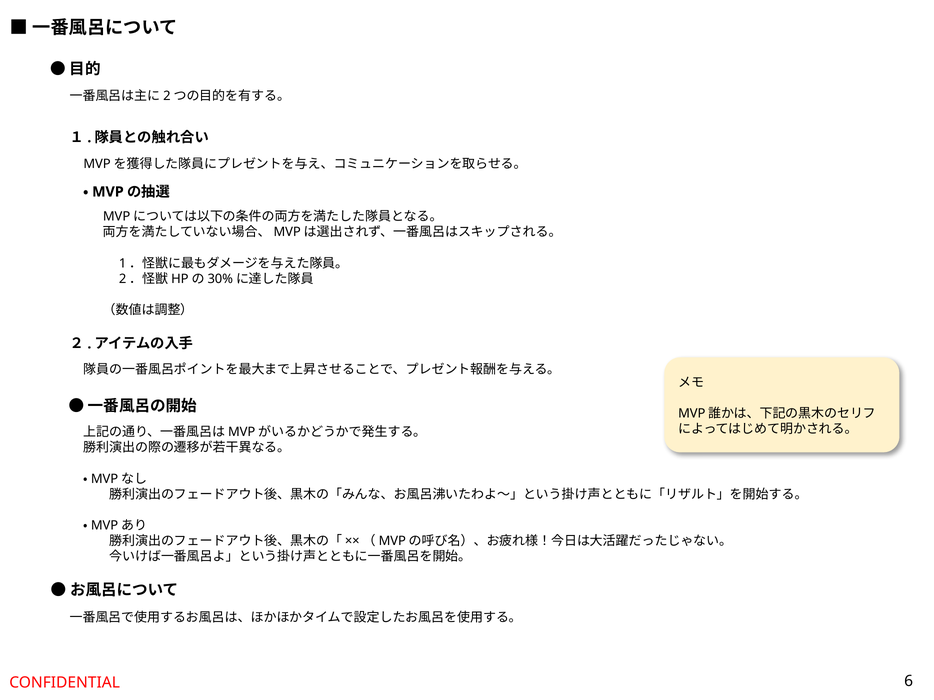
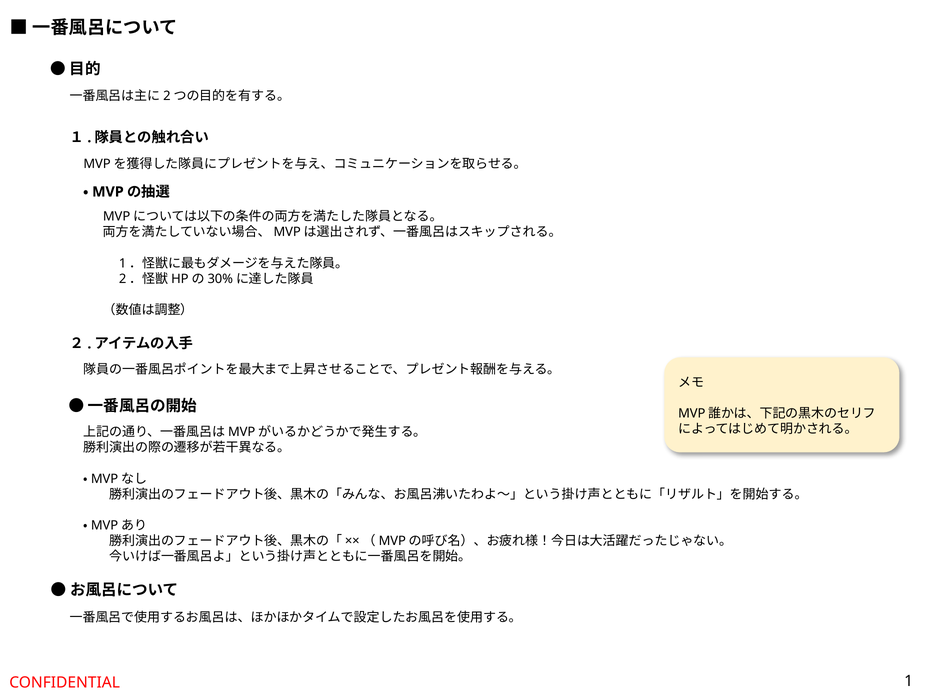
6: 6 -> 1
